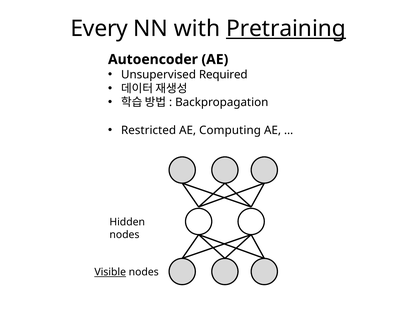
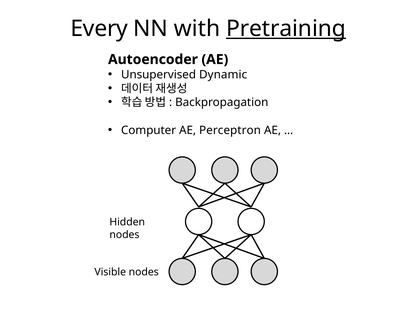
Required: Required -> Dynamic
Restricted: Restricted -> Computer
Computing: Computing -> Perceptron
Visible underline: present -> none
